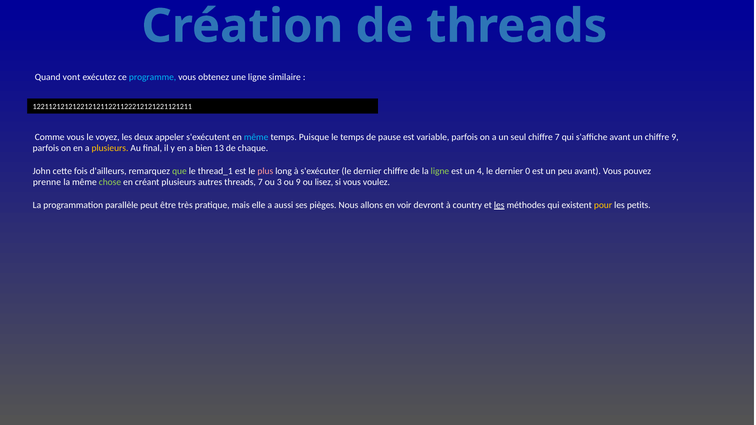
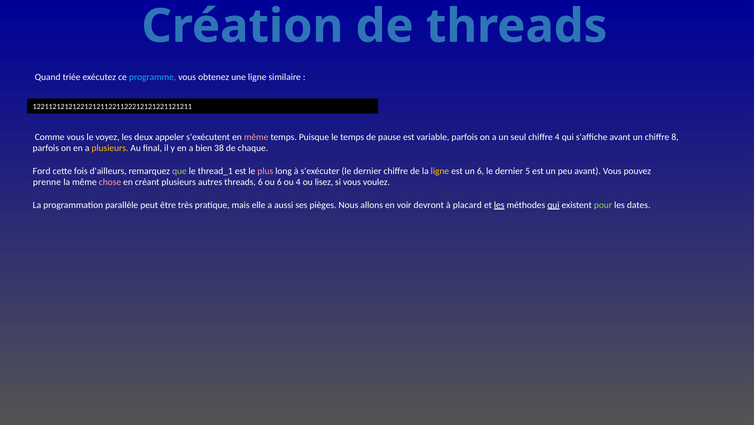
vont: vont -> triée
même at (256, 137) colour: light blue -> pink
chiffre 7: 7 -> 4
chiffre 9: 9 -> 8
13: 13 -> 38
John: John -> Ford
ligne at (440, 171) colour: light green -> yellow
un 4: 4 -> 6
0: 0 -> 5
chose colour: light green -> pink
threads 7: 7 -> 6
ou 3: 3 -> 6
ou 9: 9 -> 4
country: country -> placard
qui at (553, 205) underline: none -> present
pour colour: yellow -> light green
petits: petits -> dates
